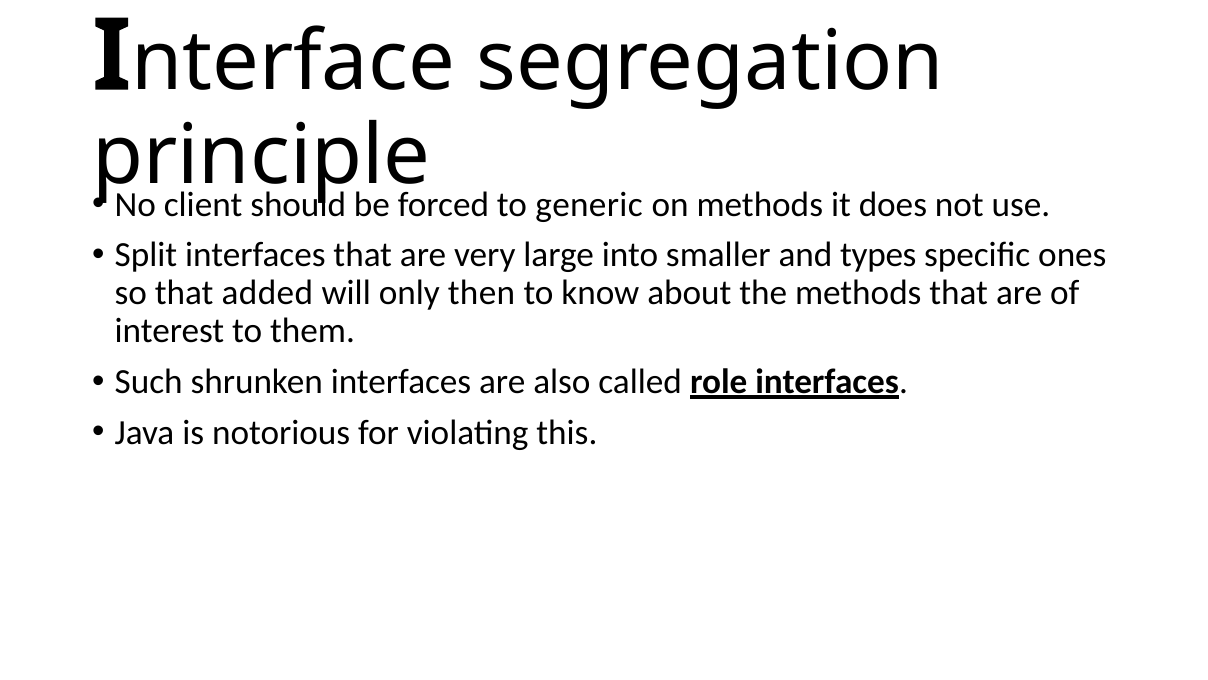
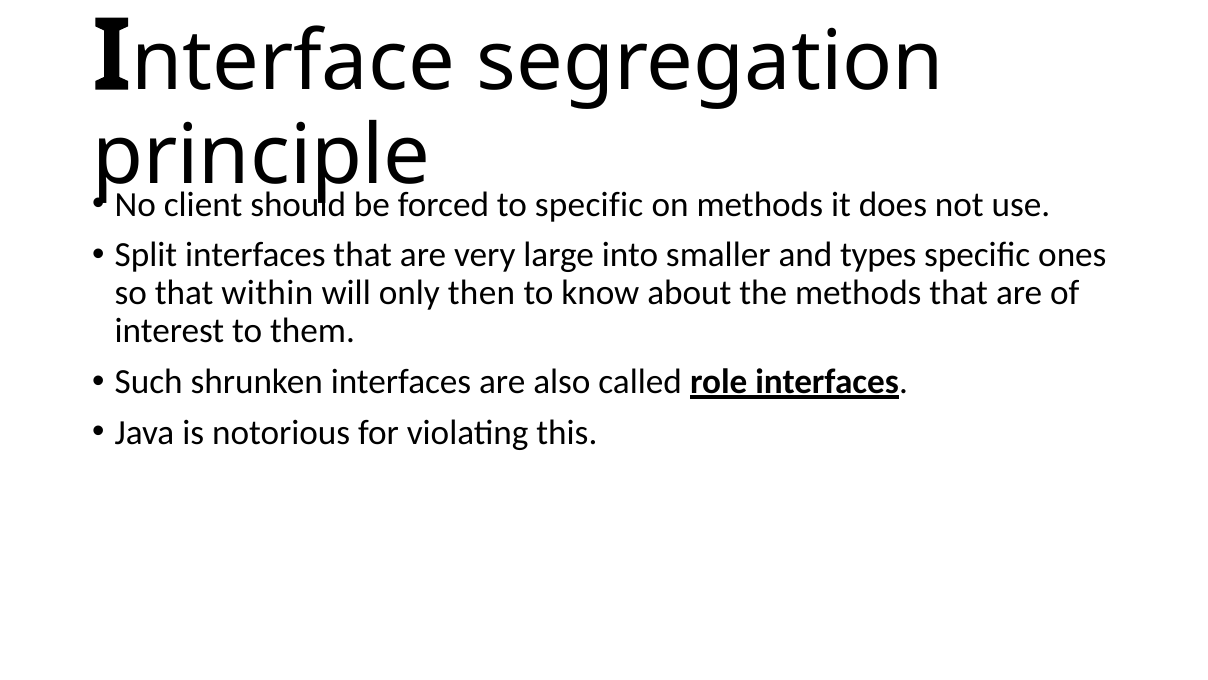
to generic: generic -> specific
added: added -> within
